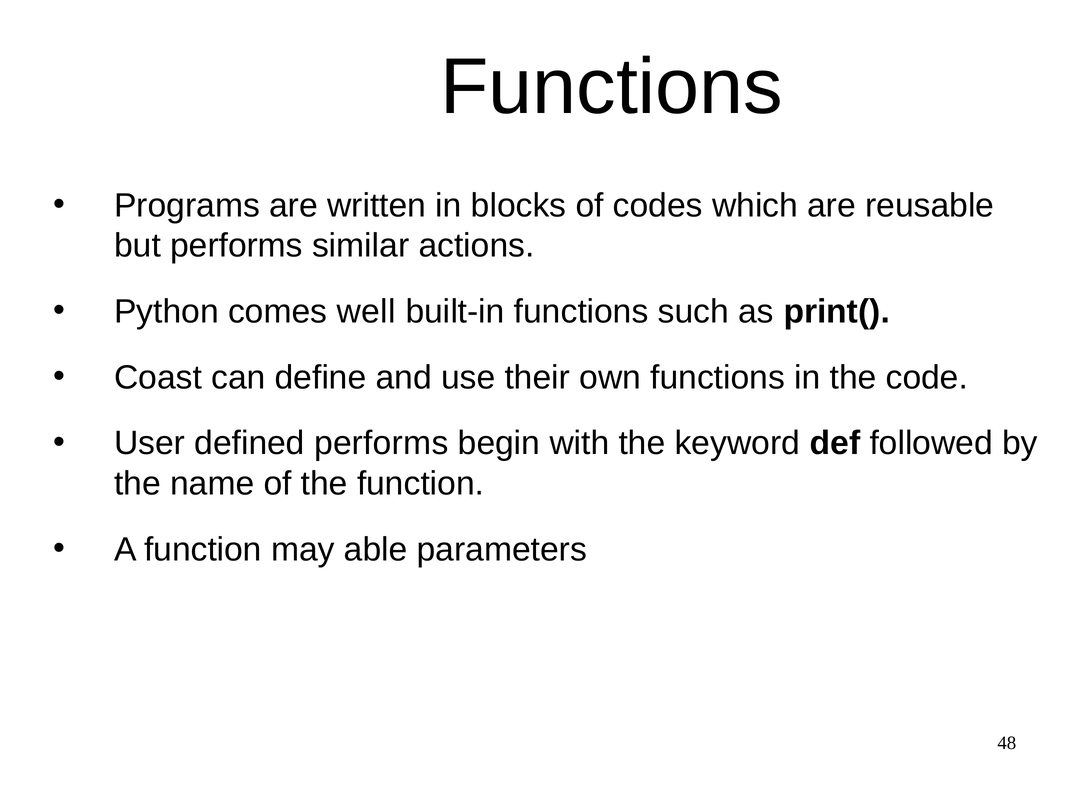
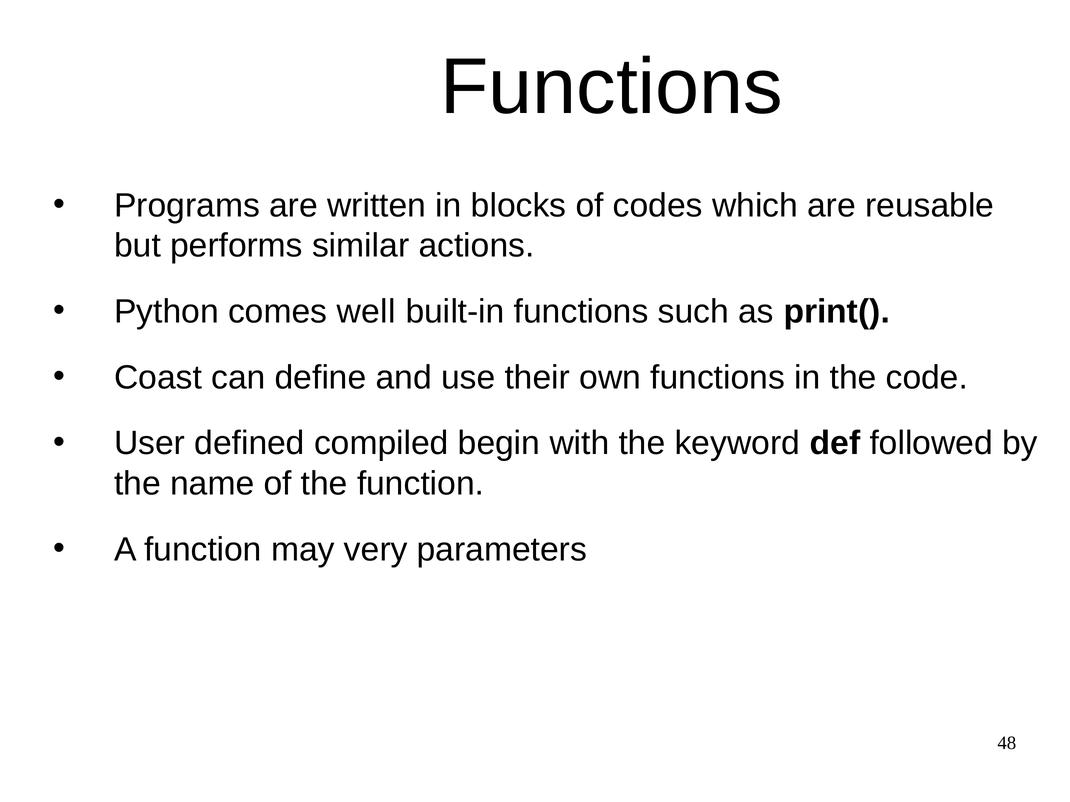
defined performs: performs -> compiled
able: able -> very
